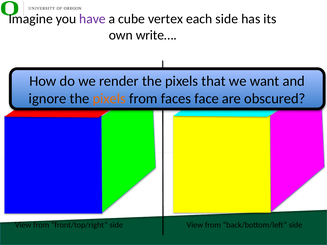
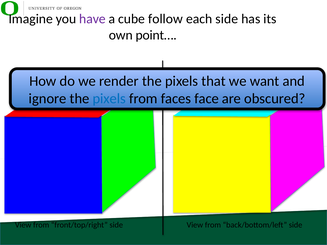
vertex: vertex -> follow
write…: write… -> point…
pixels at (109, 99) colour: orange -> blue
